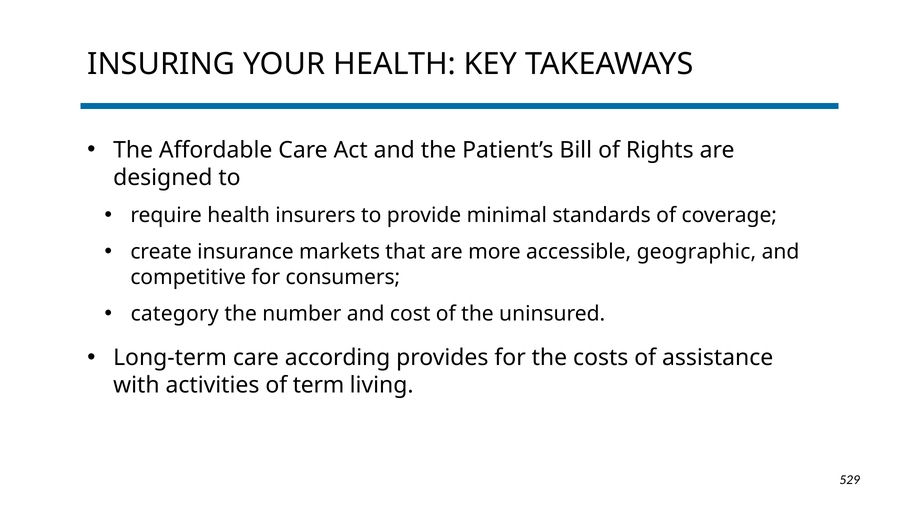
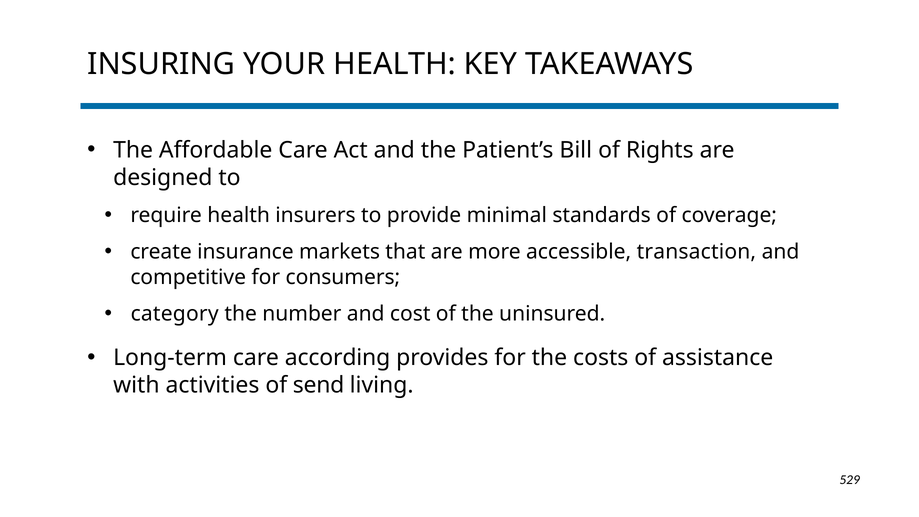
geographic: geographic -> transaction
term: term -> send
